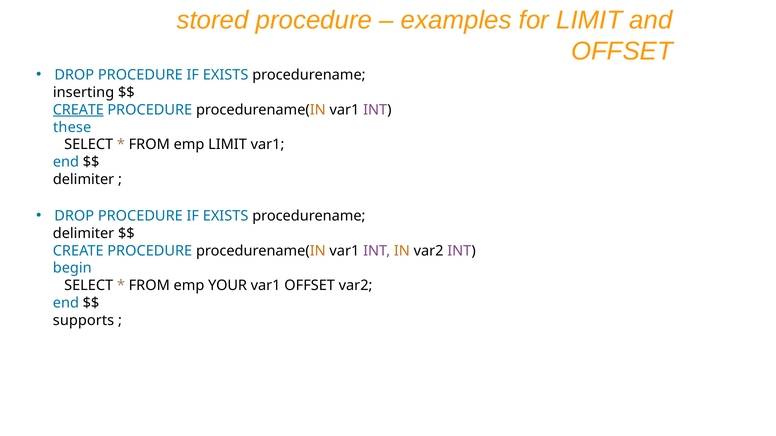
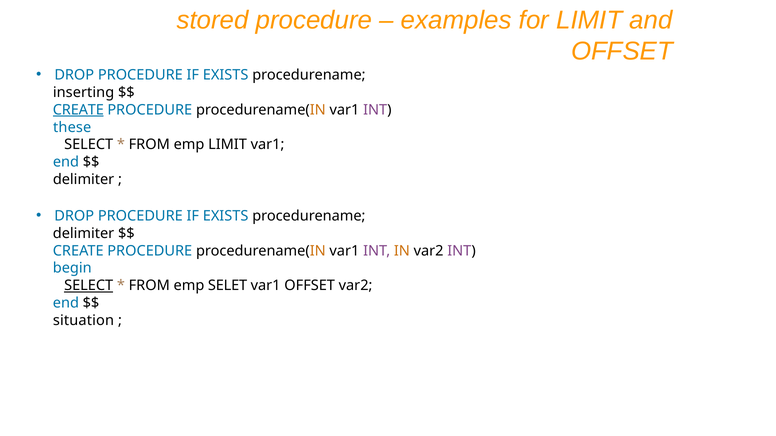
SELECT at (89, 286) underline: none -> present
YOUR: YOUR -> SELET
supports: supports -> situation
